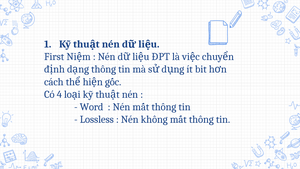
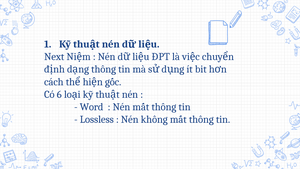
First: First -> Next
4: 4 -> 6
